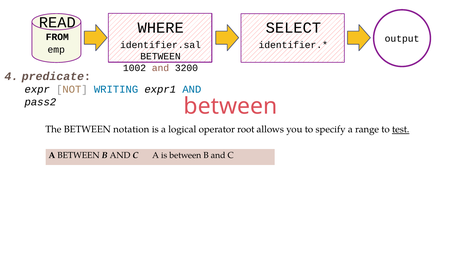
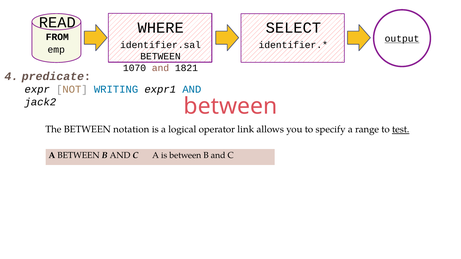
output underline: none -> present
1002: 1002 -> 1070
3200: 3200 -> 1821
pass2: pass2 -> jack2
root: root -> link
